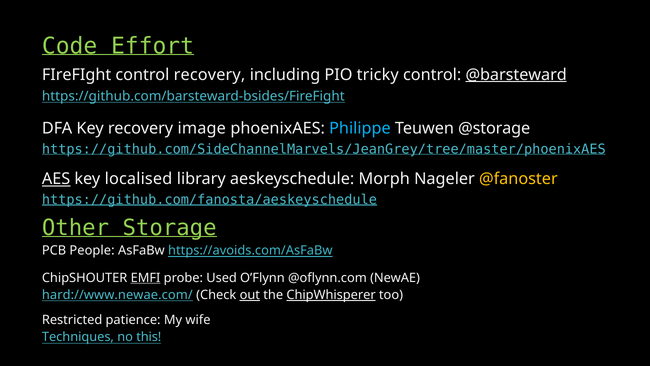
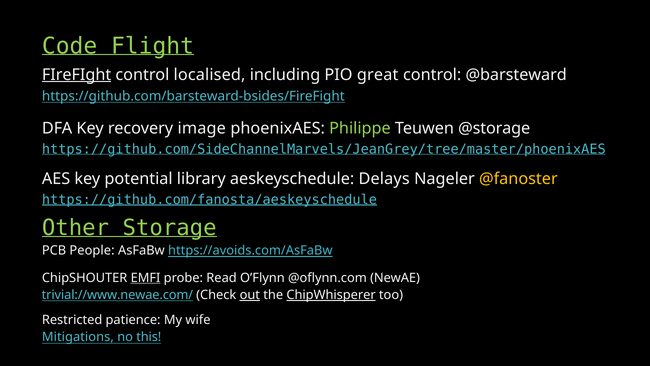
Effort: Effort -> Flight
FIreFIght underline: none -> present
control recovery: recovery -> localised
tricky: tricky -> great
@barsteward underline: present -> none
Philippe colour: light blue -> light green
AES underline: present -> none
localised: localised -> potential
Morph: Morph -> Delays
Used: Used -> Read
hard://www.newae.com/: hard://www.newae.com/ -> trivial://www.newae.com/
Techniques: Techniques -> Mitigations
